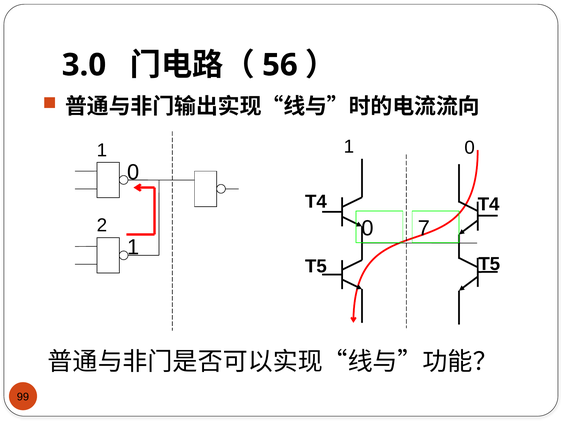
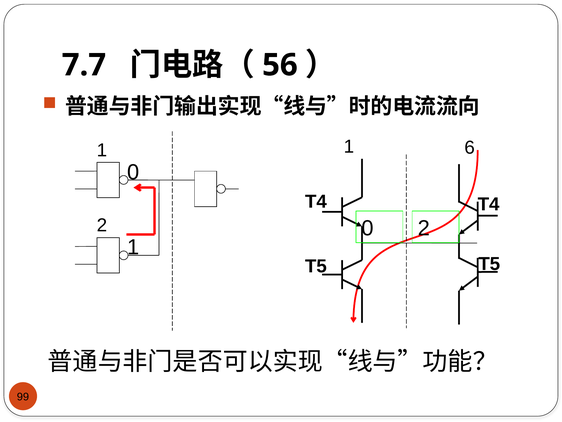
3.0: 3.0 -> 7.7
0 at (470, 147): 0 -> 6
0 7: 7 -> 2
